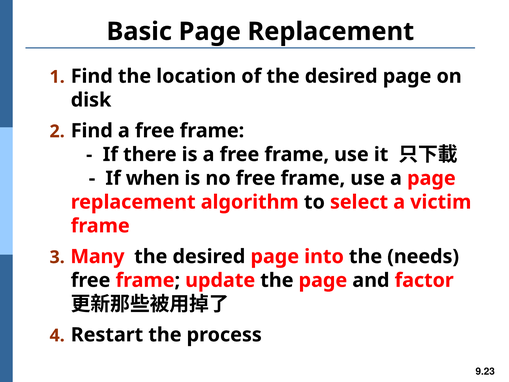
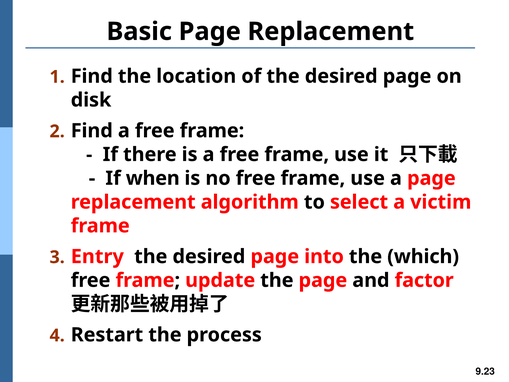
Many: Many -> Entry
needs: needs -> which
